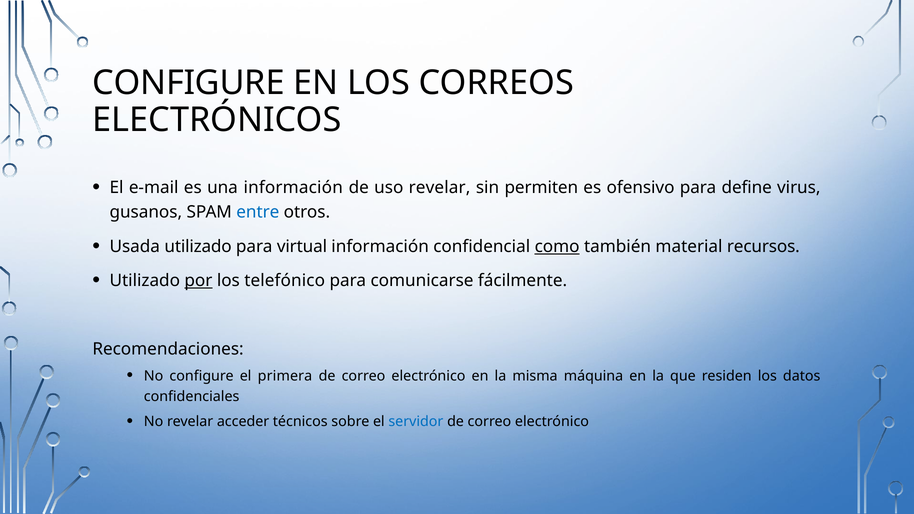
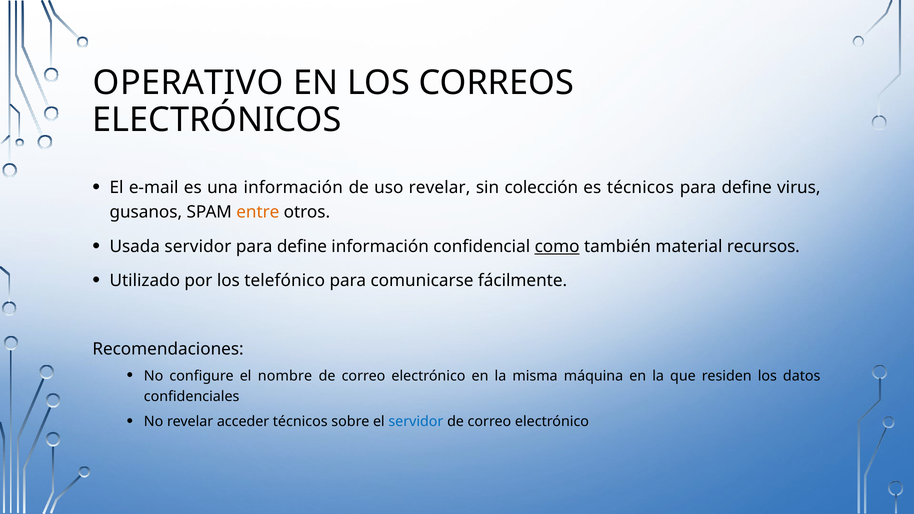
CONFIGURE at (189, 83): CONFIGURE -> OPERATIVO
permiten: permiten -> colección
es ofensivo: ofensivo -> técnicos
entre colour: blue -> orange
Usada utilizado: utilizado -> servidor
virtual at (302, 247): virtual -> define
por underline: present -> none
primera: primera -> nombre
